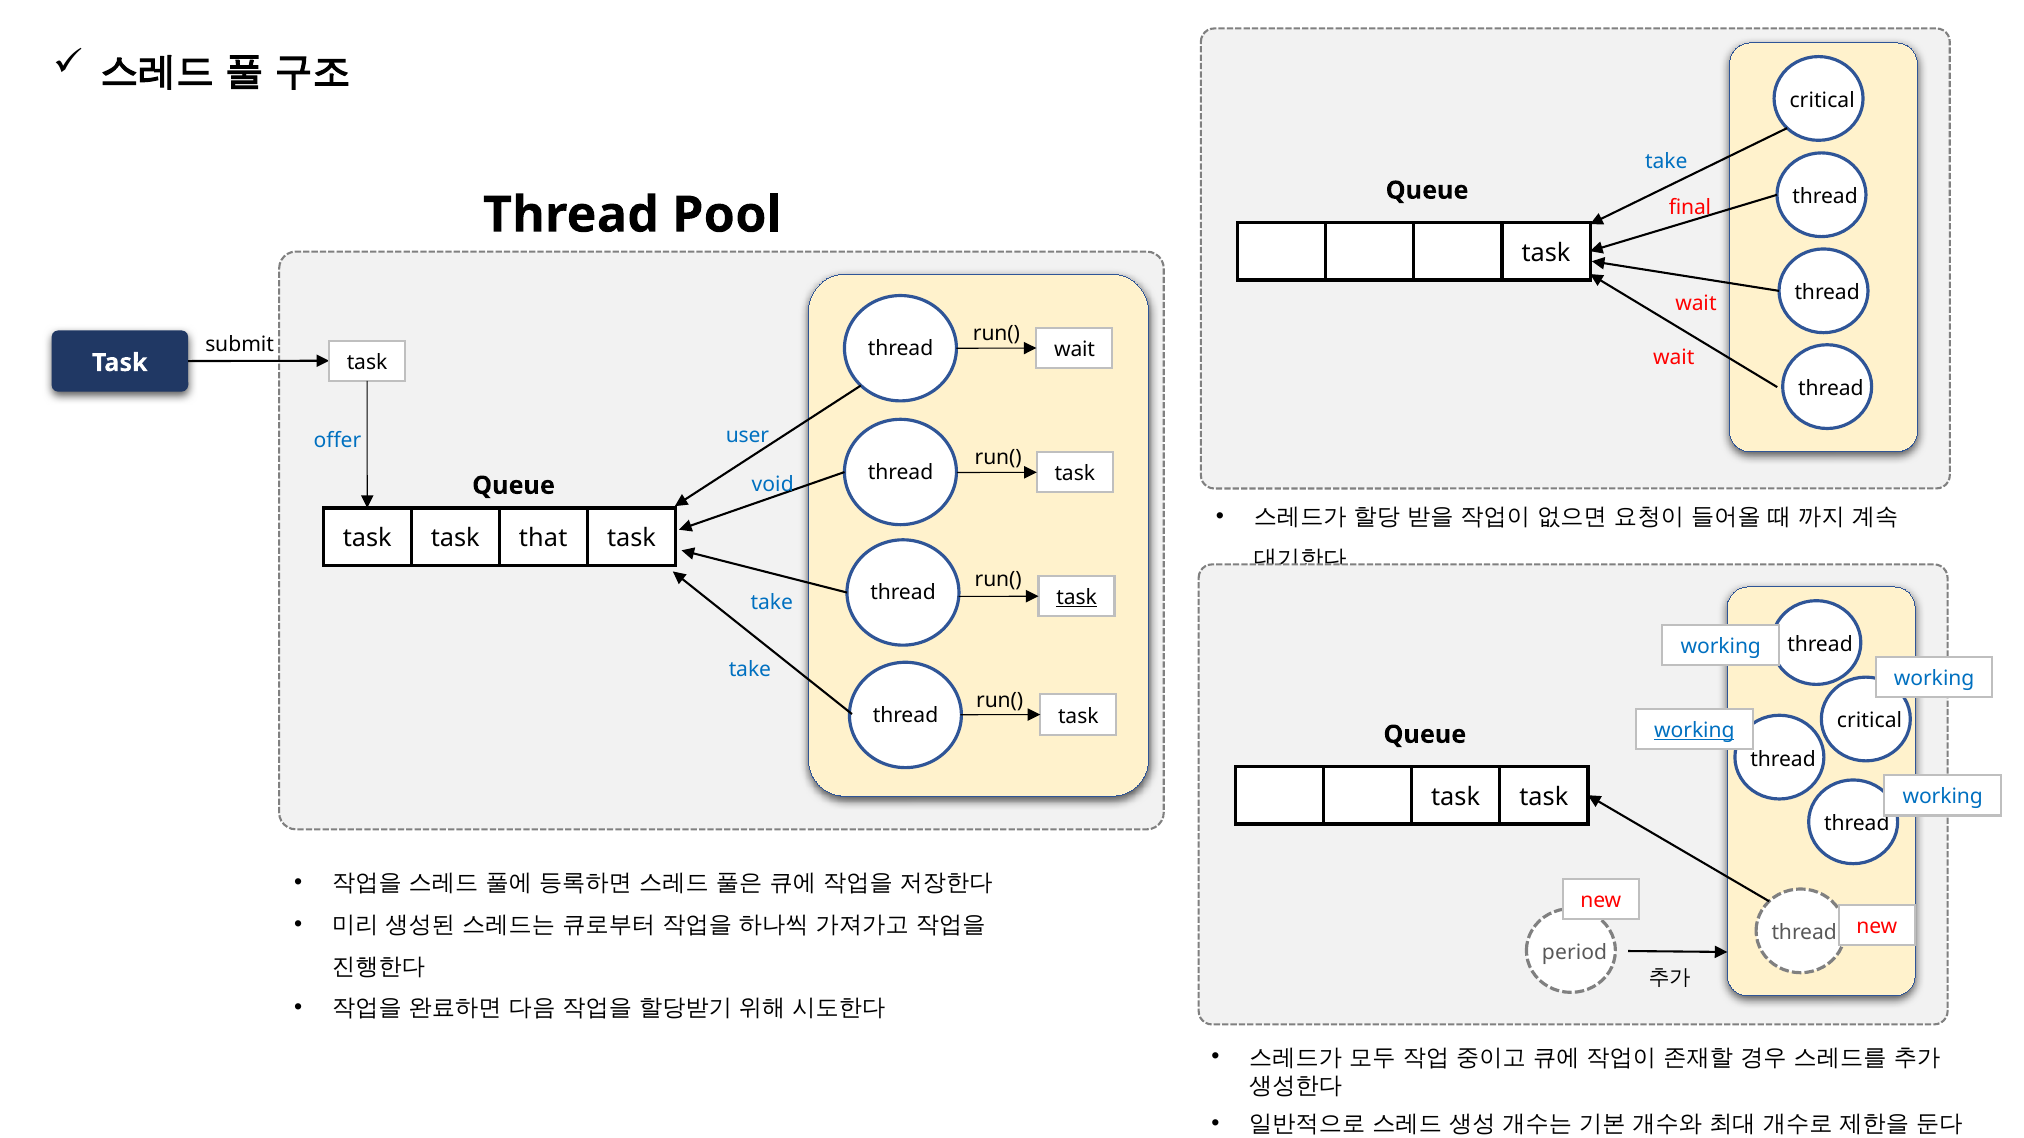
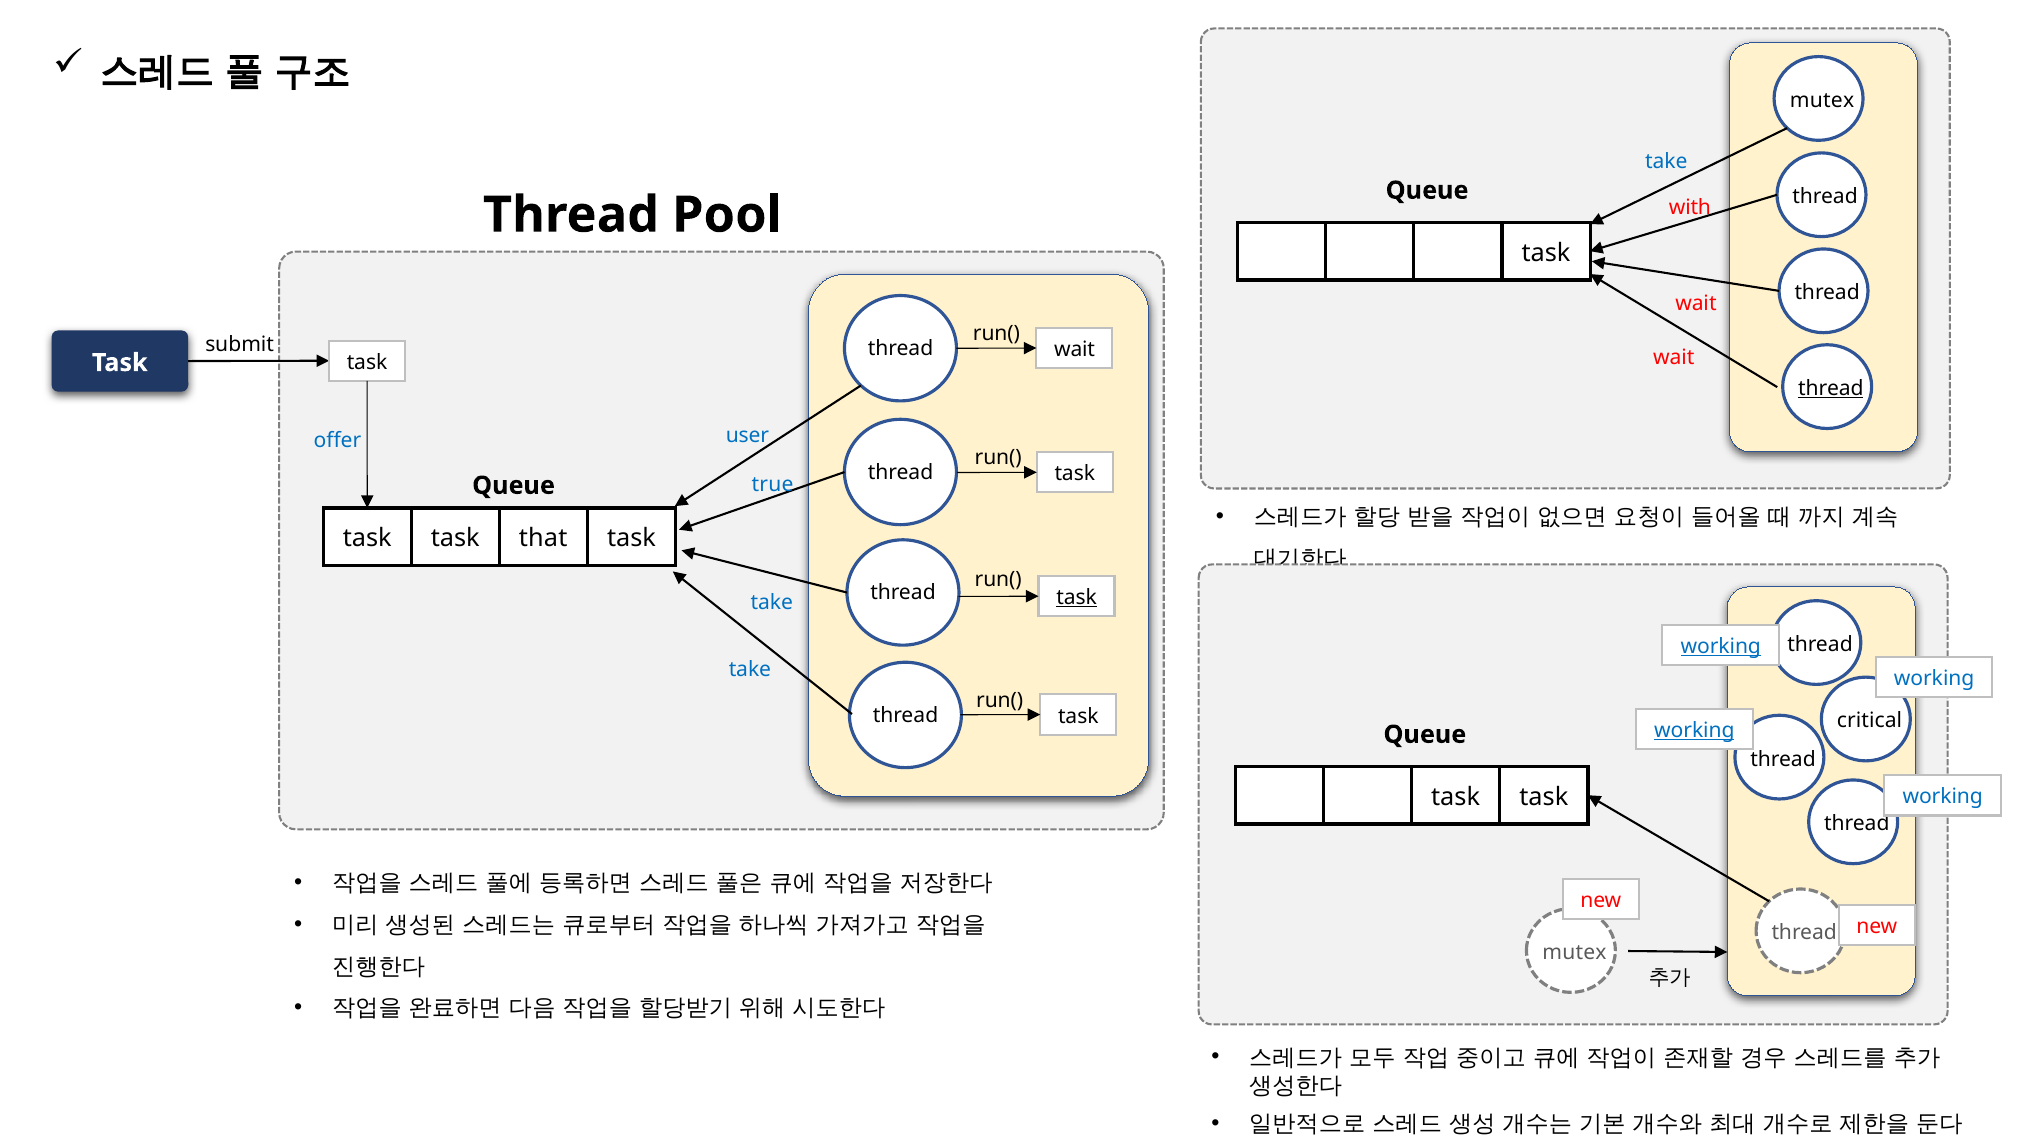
critical at (1822, 100): critical -> mutex
final: final -> with
thread at (1831, 389) underline: none -> present
void: void -> true
working at (1721, 647) underline: none -> present
period at (1575, 953): period -> mutex
